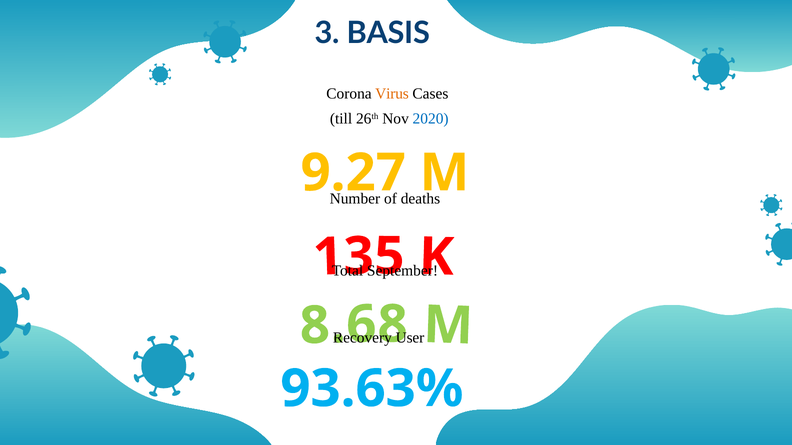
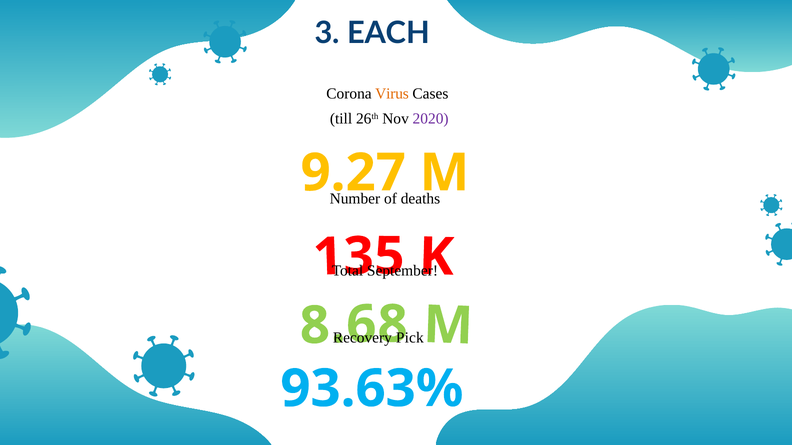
BASIS: BASIS -> EACH
2020 colour: blue -> purple
User: User -> Pick
